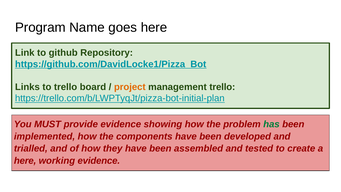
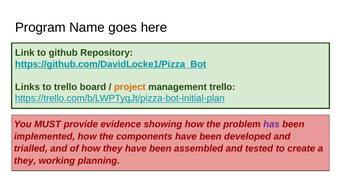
has colour: green -> purple
here at (25, 161): here -> they
working evidence: evidence -> planning
